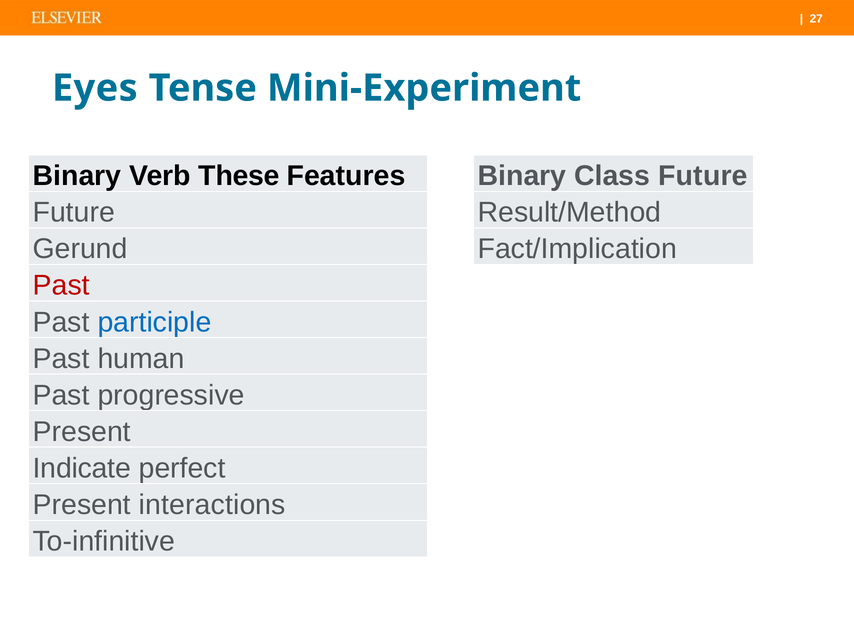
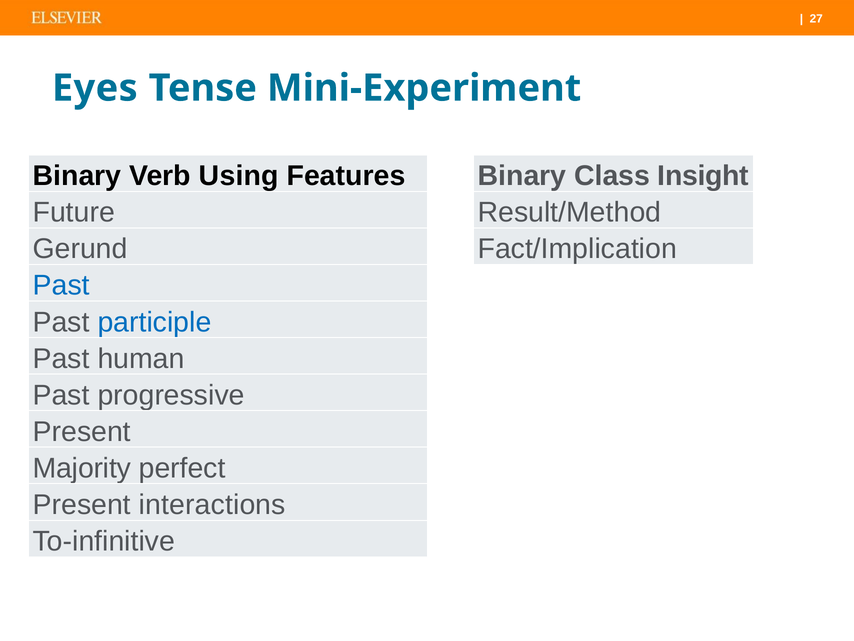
These: These -> Using
Class Future: Future -> Insight
Past at (61, 285) colour: red -> blue
Indicate: Indicate -> Majority
